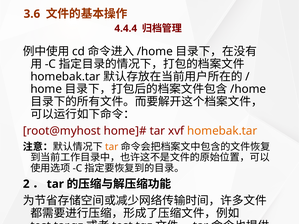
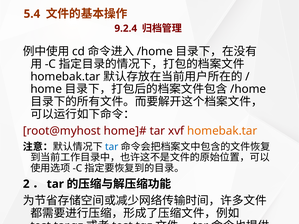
3.6: 3.6 -> 5.4
4.4.4: 4.4.4 -> 9.2.4
tar at (112, 147) colour: orange -> blue
